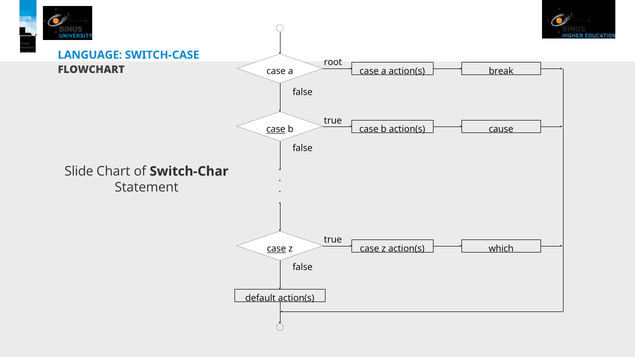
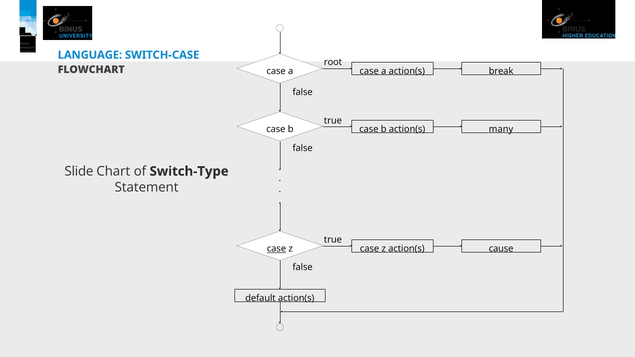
case at (276, 129) underline: present -> none
cause: cause -> many
Switch-Char: Switch-Char -> Switch-Type
which: which -> cause
